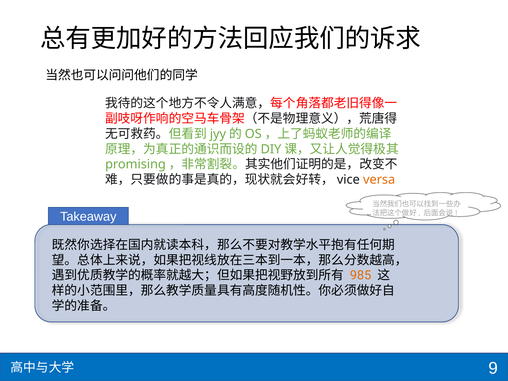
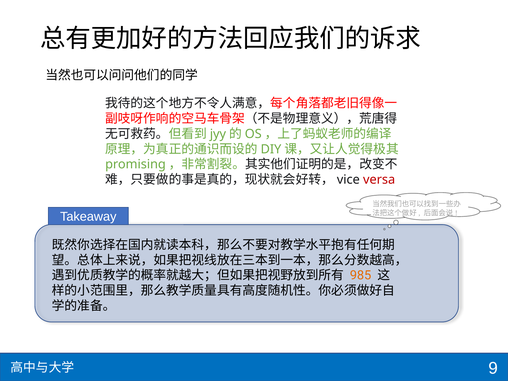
versa colour: orange -> red
